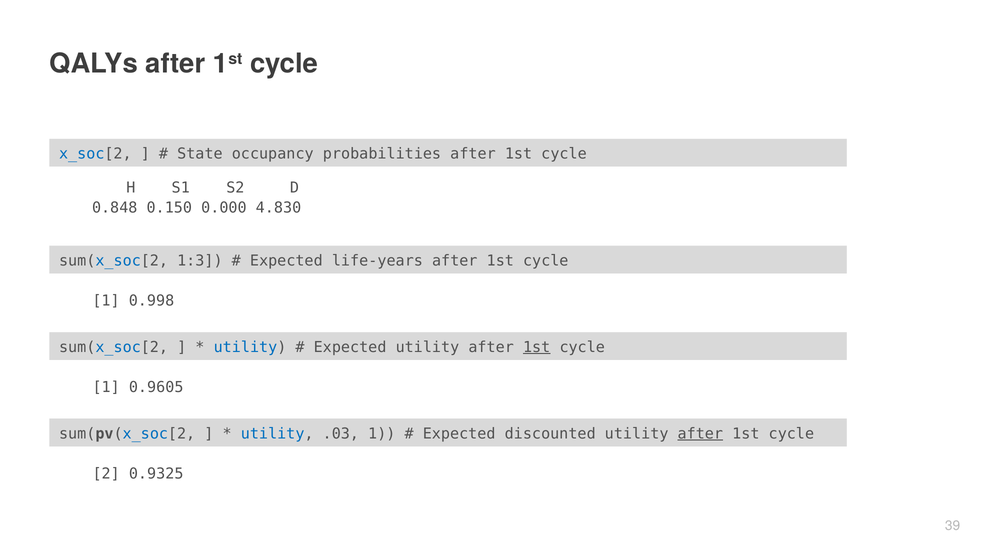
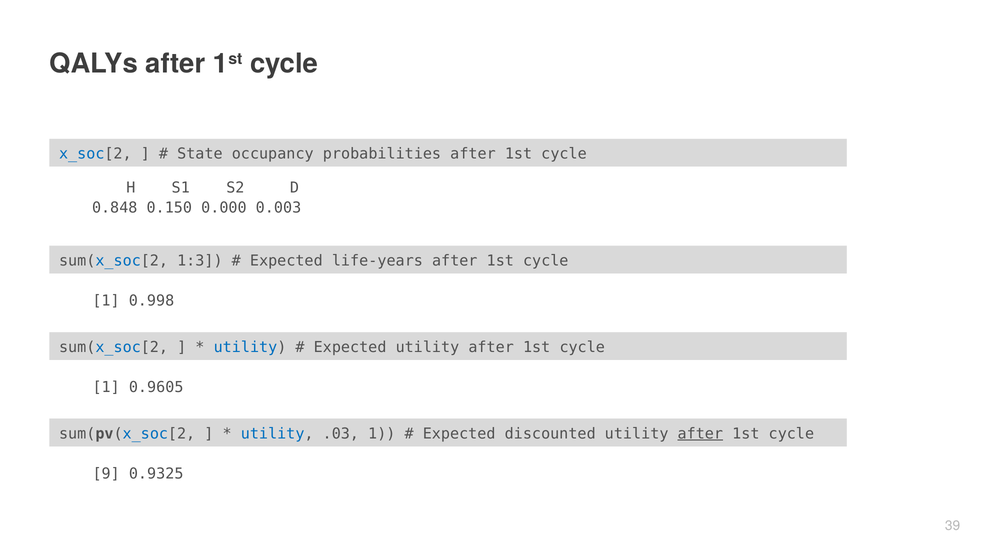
4.830: 4.830 -> 0.003
1st at (537, 347) underline: present -> none
2: 2 -> 9
